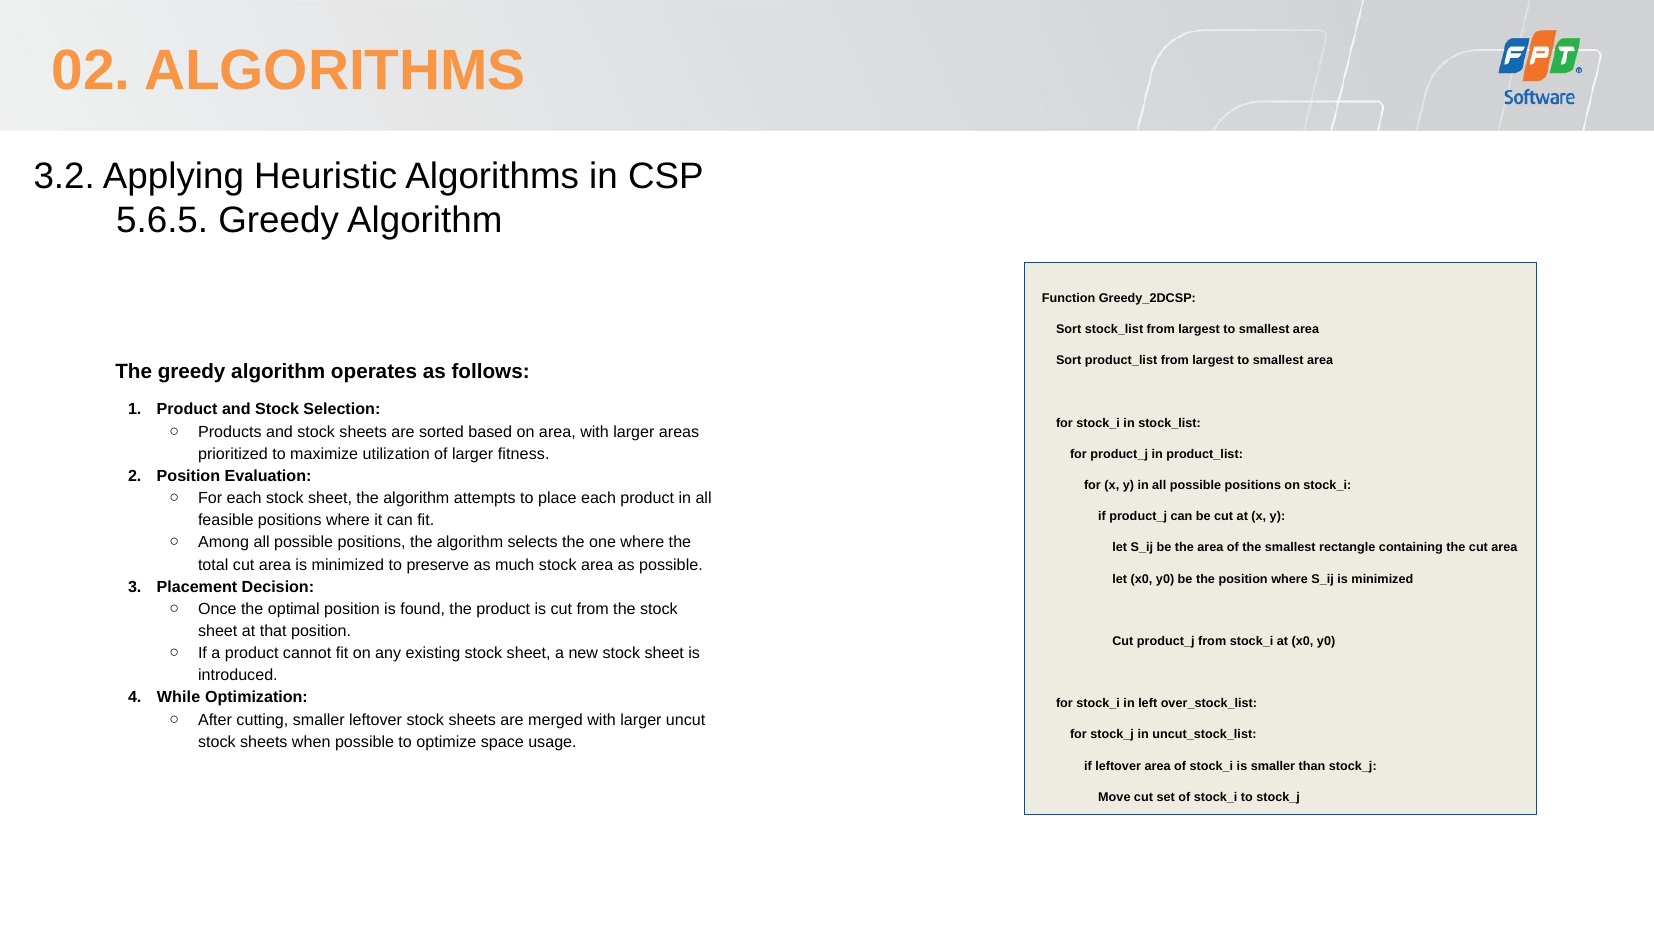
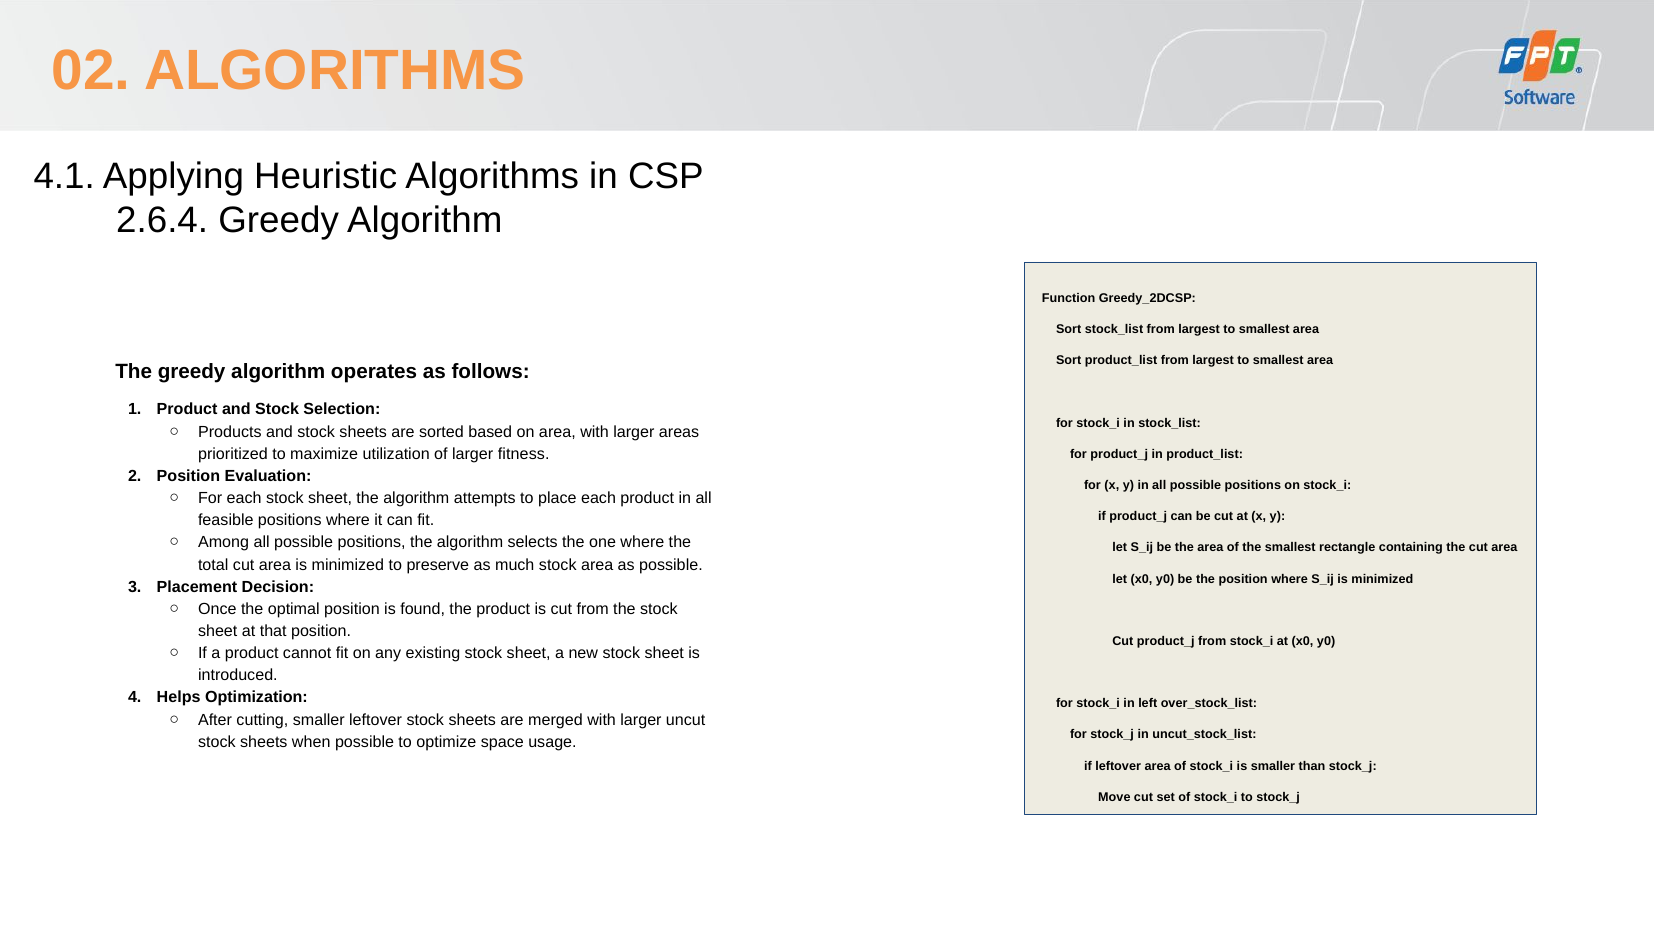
3.2: 3.2 -> 4.1
5.6.5: 5.6.5 -> 2.6.4
While: While -> Helps
